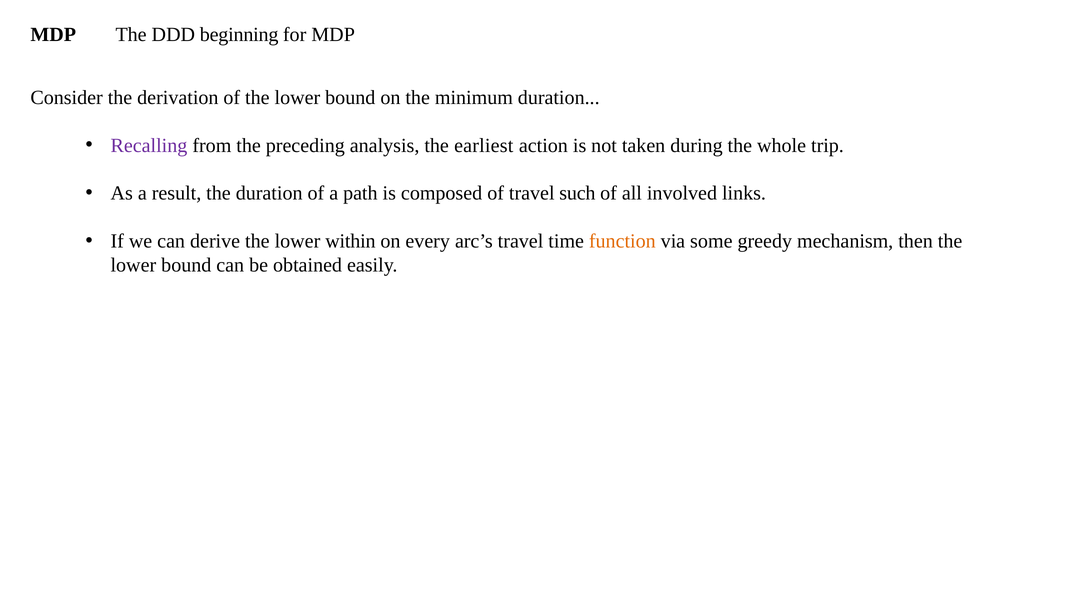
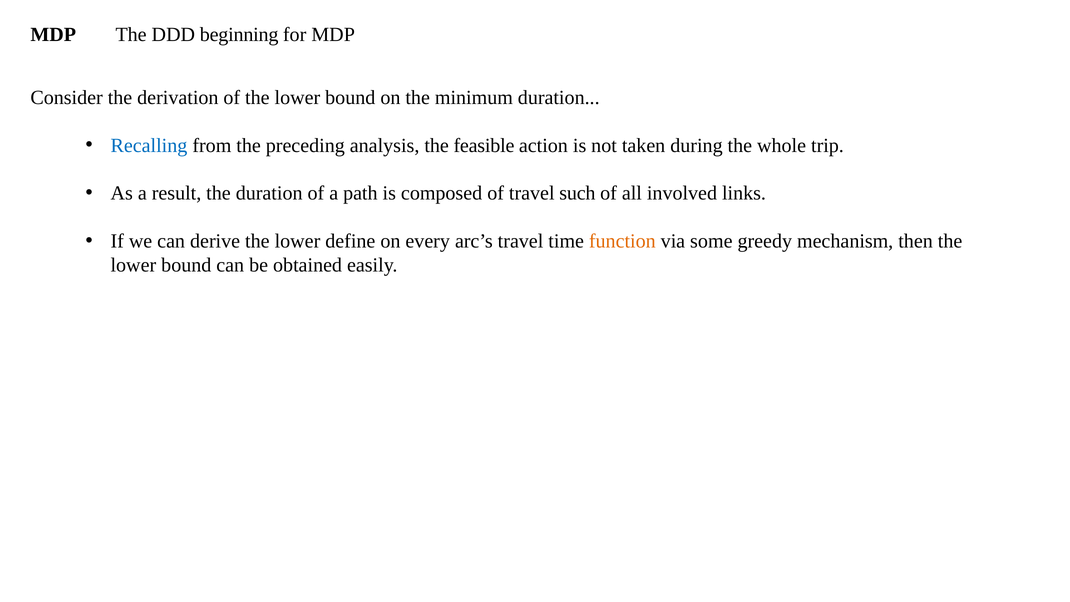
Recalling colour: purple -> blue
earliest: earliest -> feasible
within: within -> define
